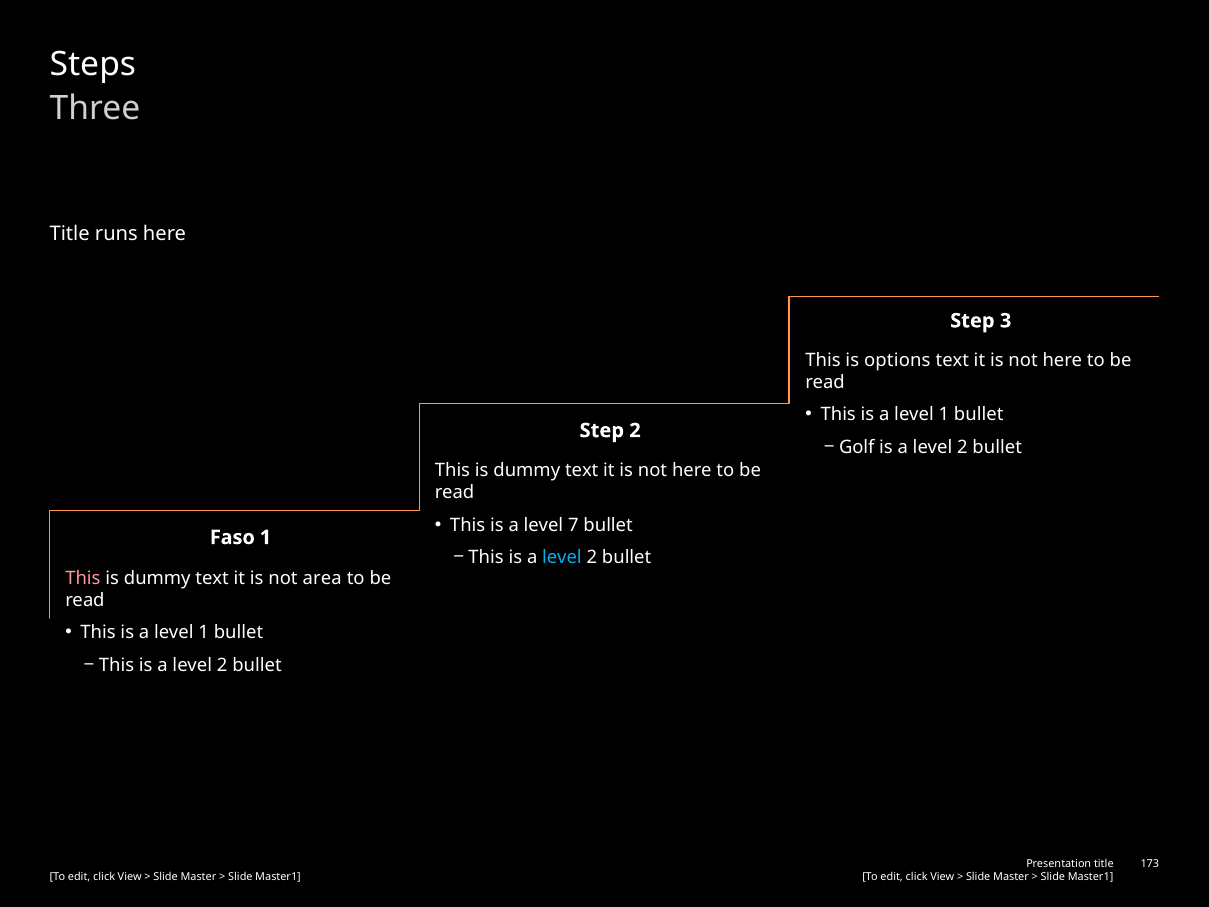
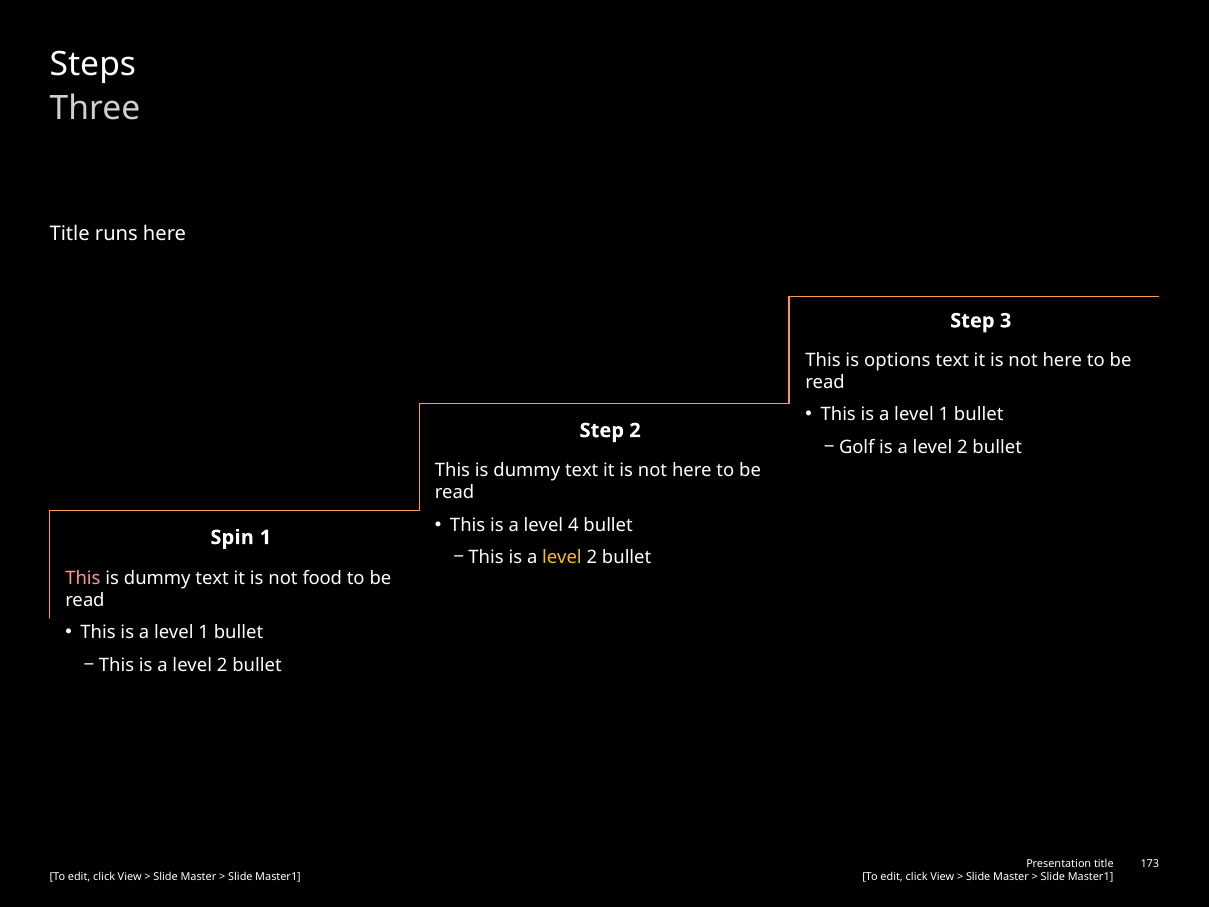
7: 7 -> 4
Faso: Faso -> Spin
level at (562, 557) colour: light blue -> yellow
area: area -> food
